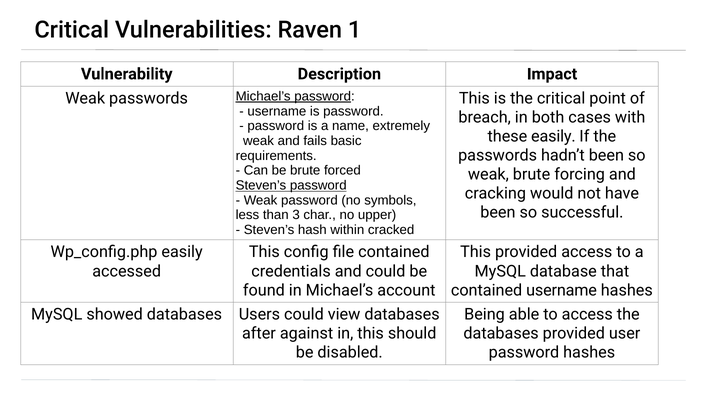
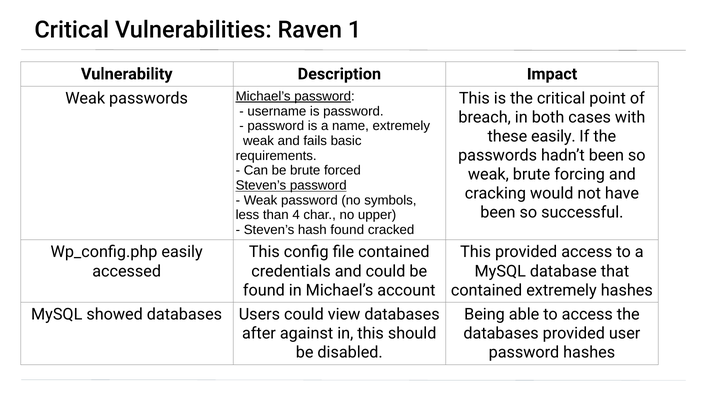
3: 3 -> 4
hash within: within -> found
contained username: username -> extremely
